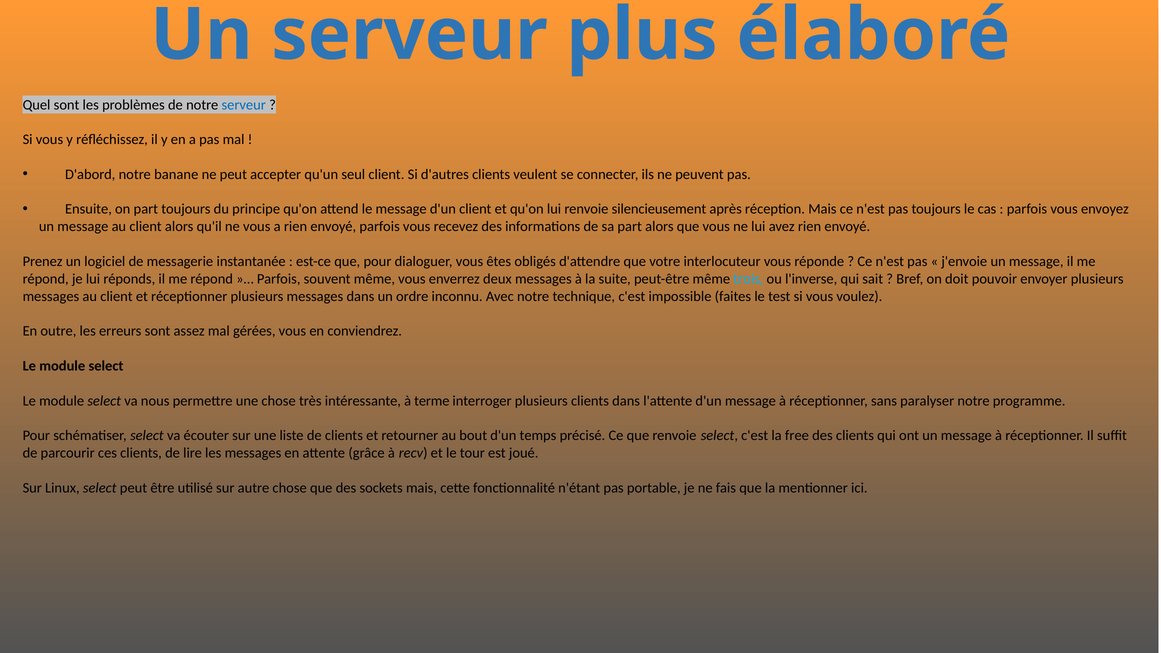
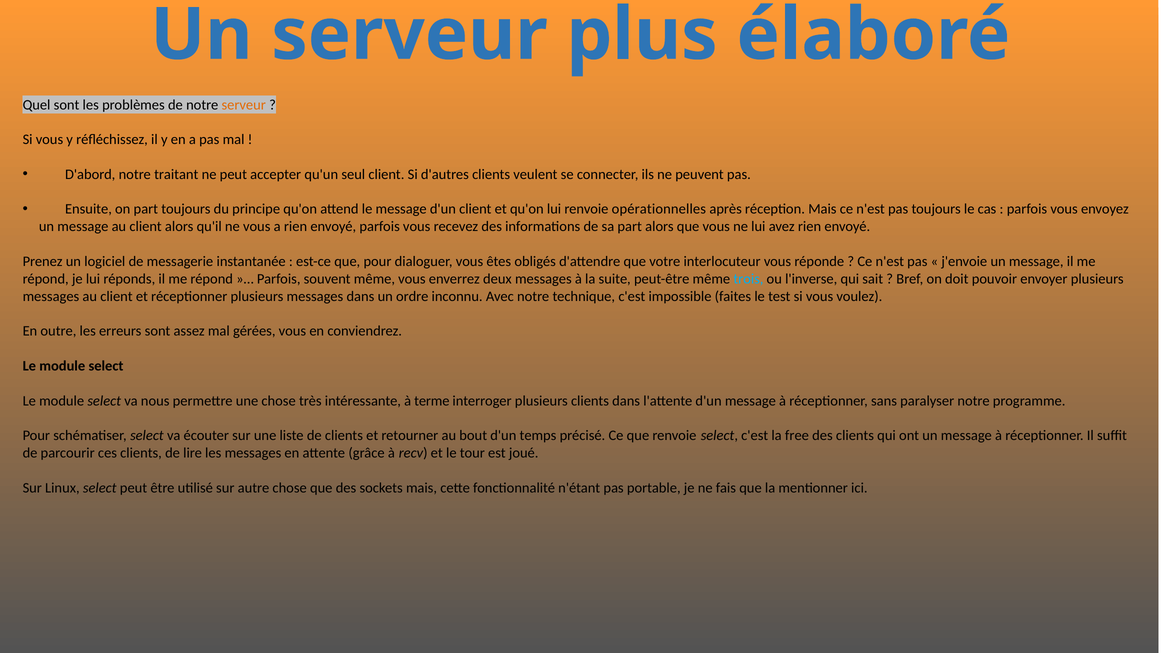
serveur at (244, 105) colour: blue -> orange
banane: banane -> traitant
silencieusement: silencieusement -> opérationnelles
